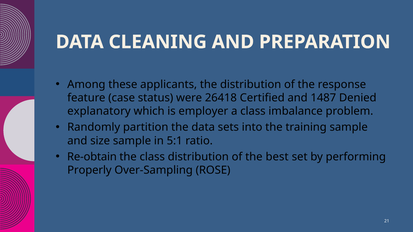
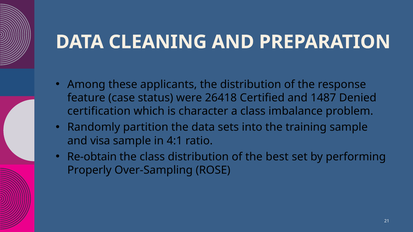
explanatory: explanatory -> certification
employer: employer -> character
size: size -> visa
5:1: 5:1 -> 4:1
